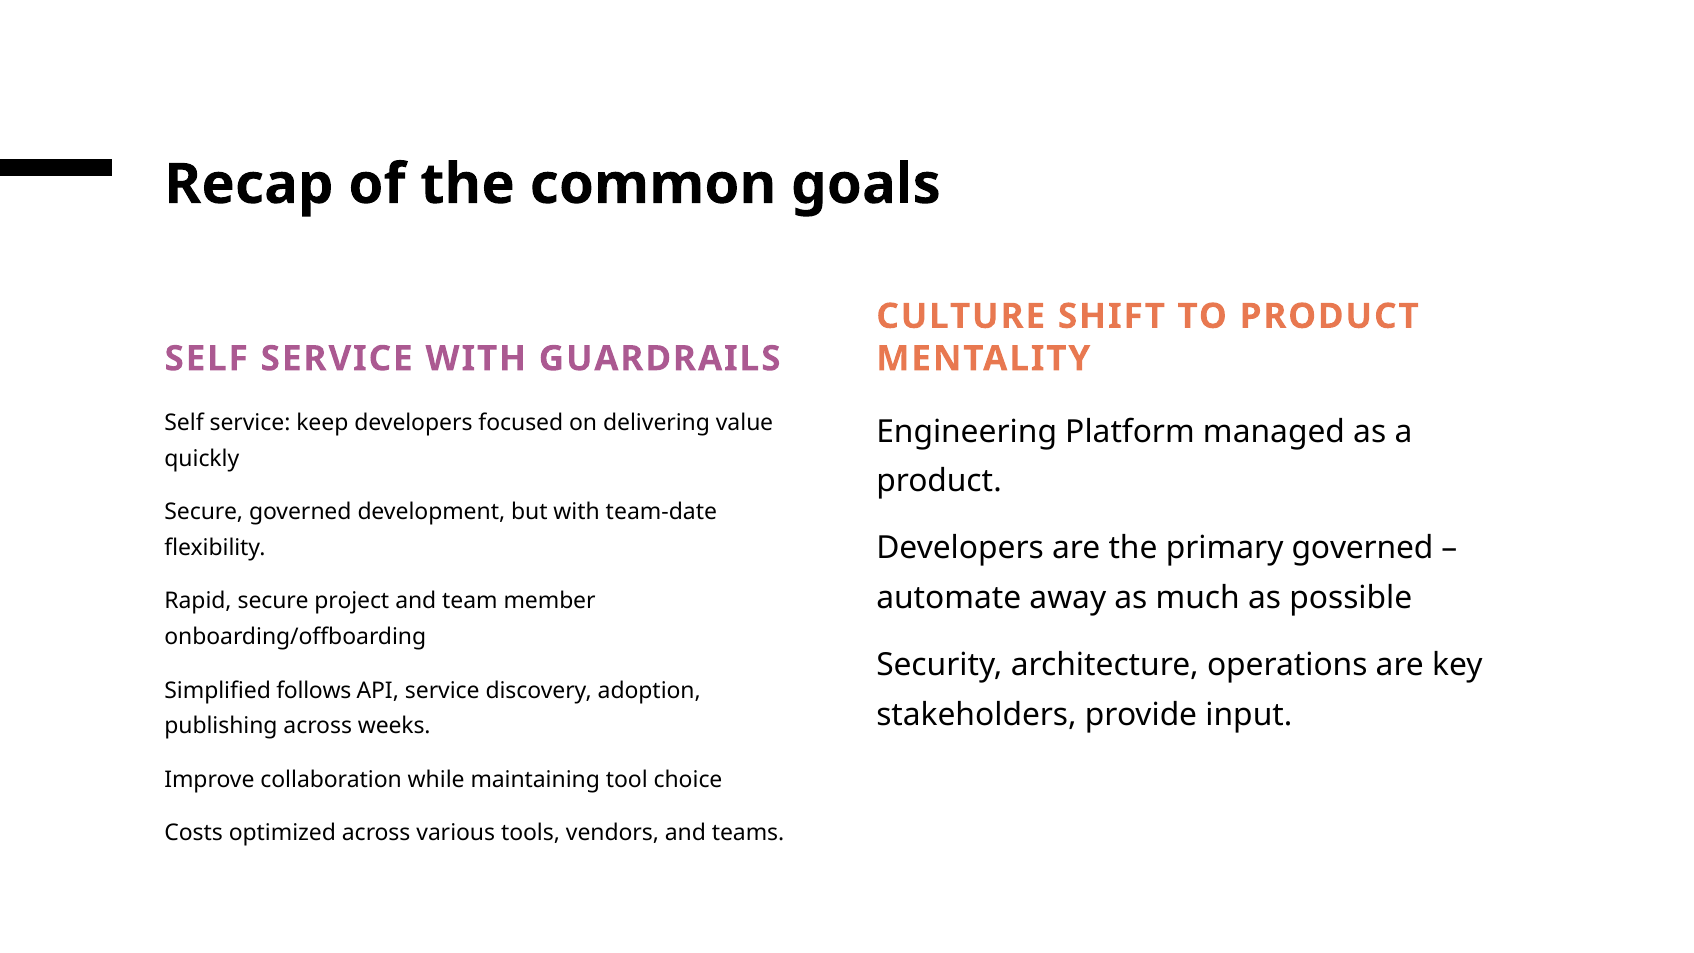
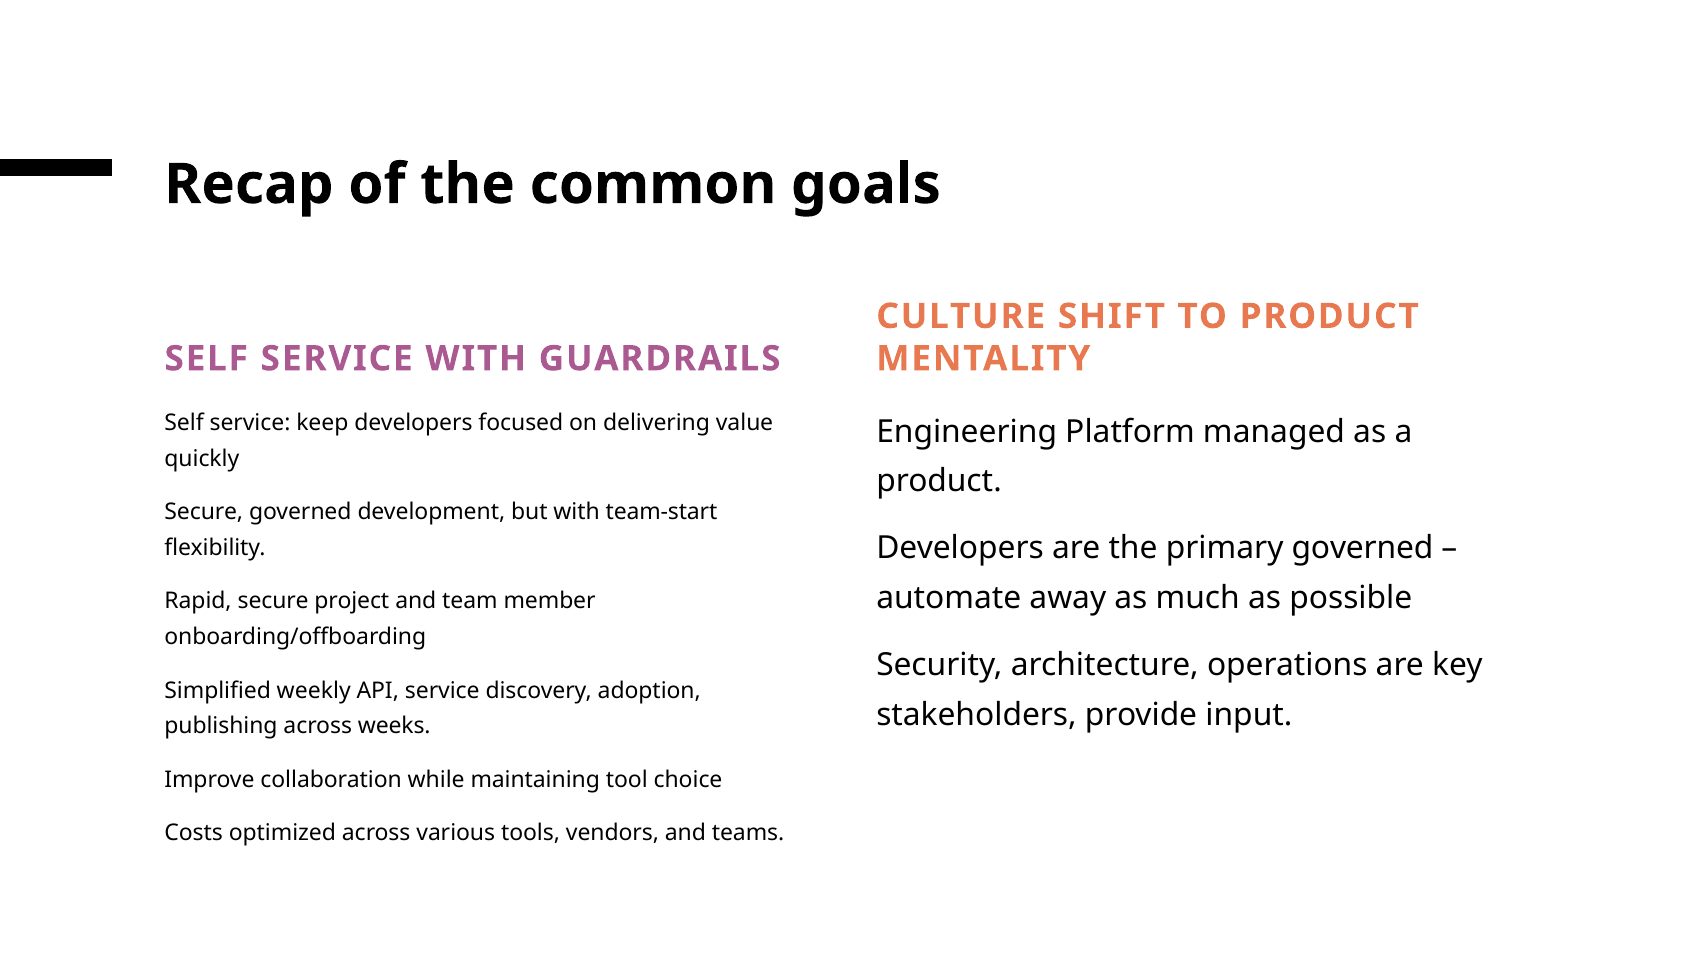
team-date: team-date -> team-start
follows: follows -> weekly
